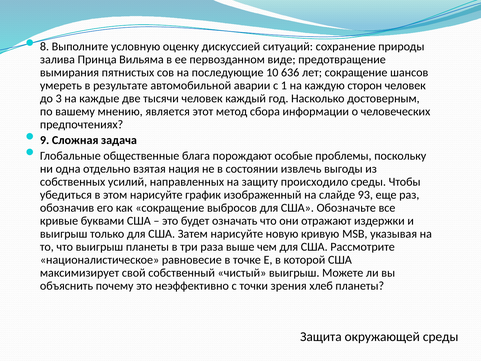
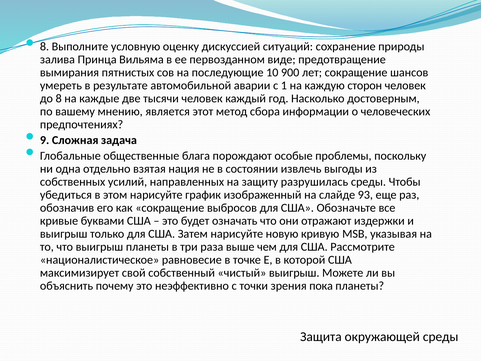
636: 636 -> 900
до 3: 3 -> 8
происходило: происходило -> разрушилась
хлеб: хлеб -> пока
